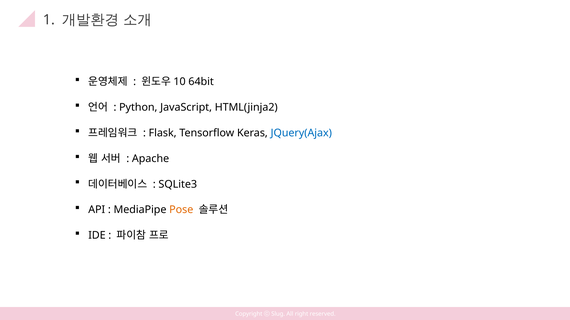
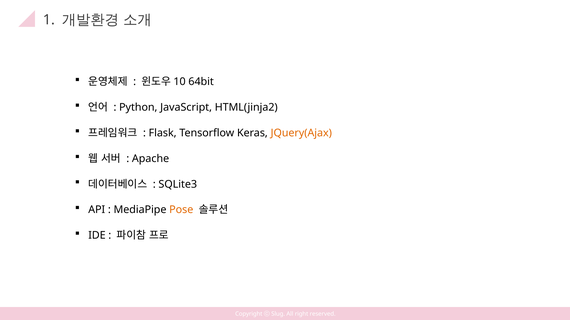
JQuery(Ajax colour: blue -> orange
